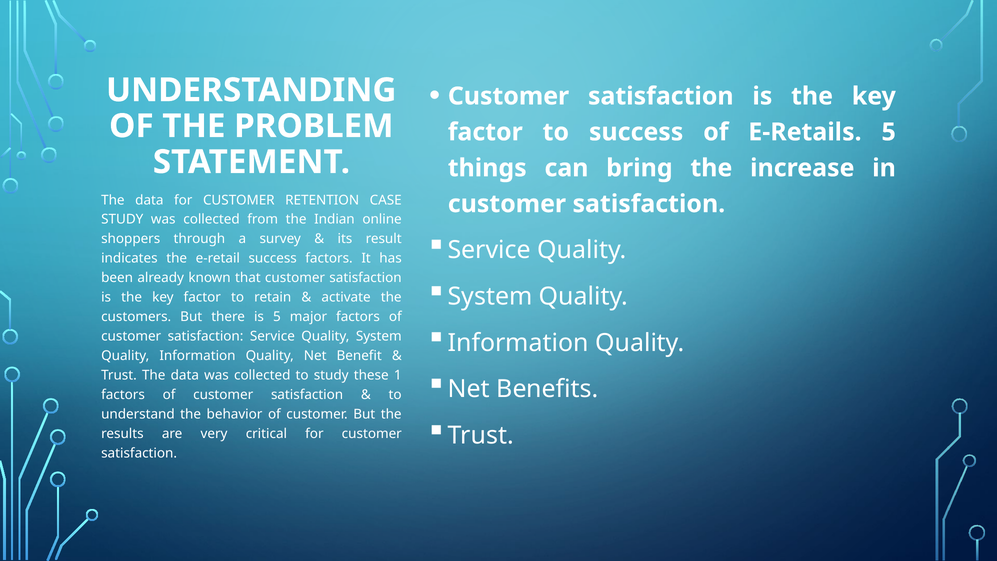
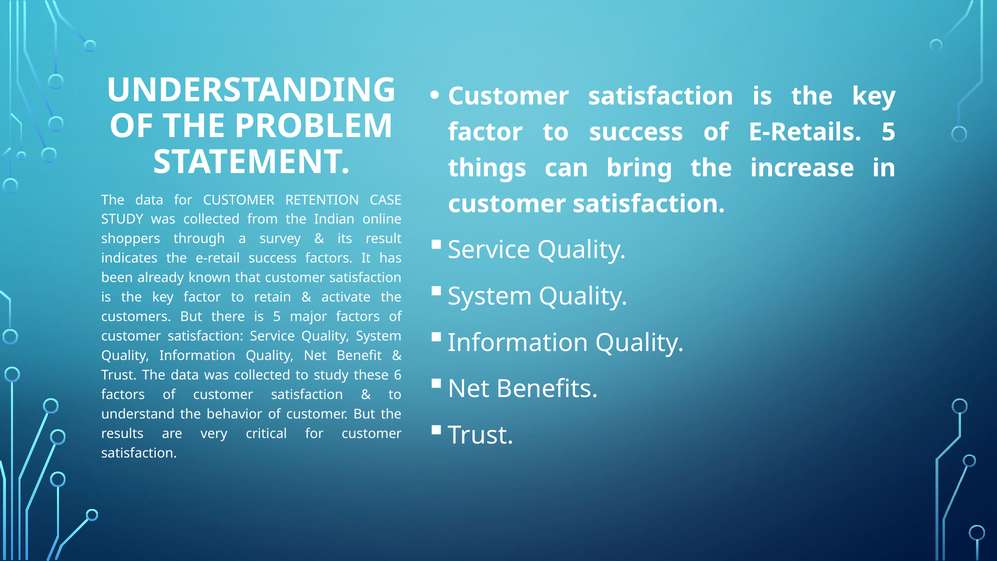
1: 1 -> 6
